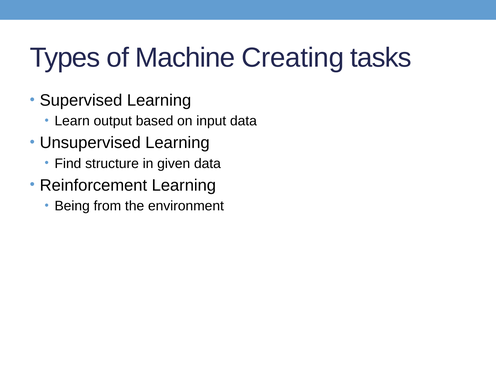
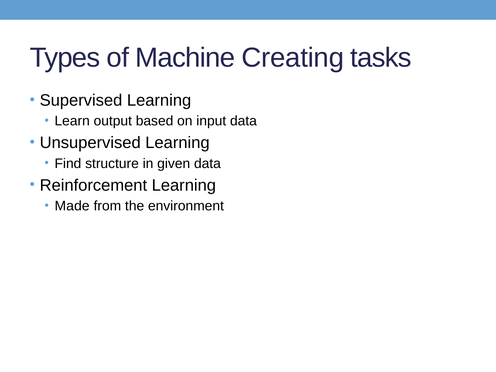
Being: Being -> Made
